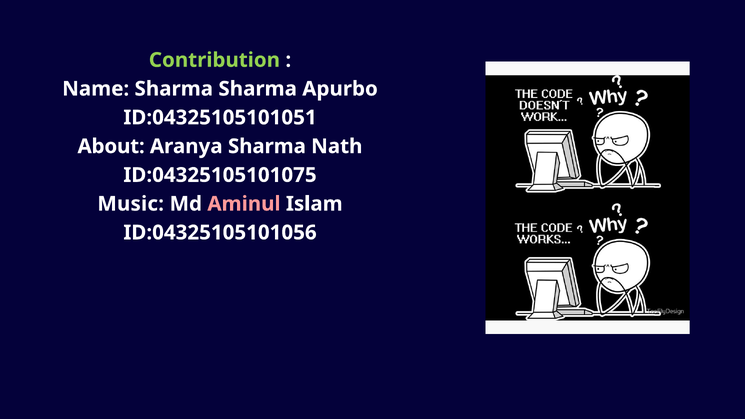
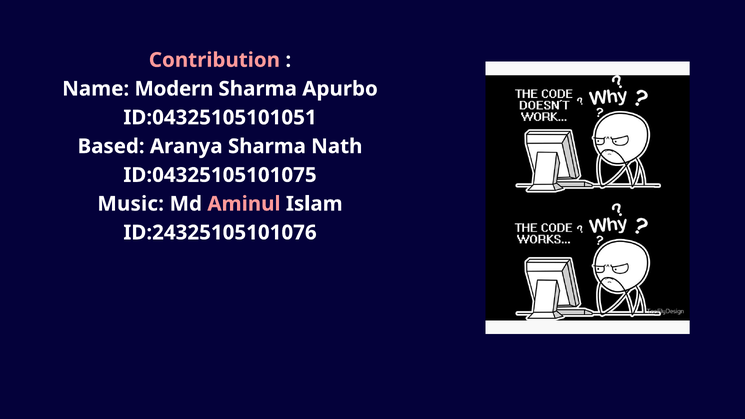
Contribution colour: light green -> pink
Name Sharma: Sharma -> Modern
About: About -> Based
ID:04325105101056: ID:04325105101056 -> ID:24325105101076
